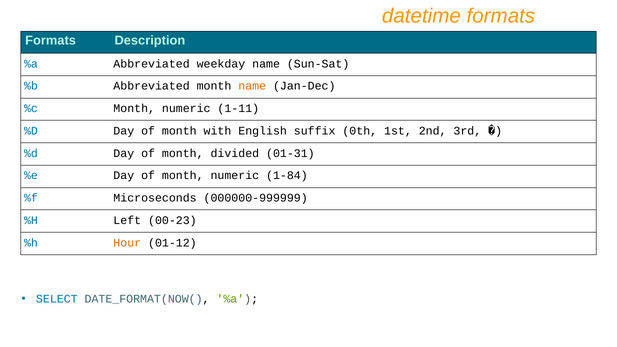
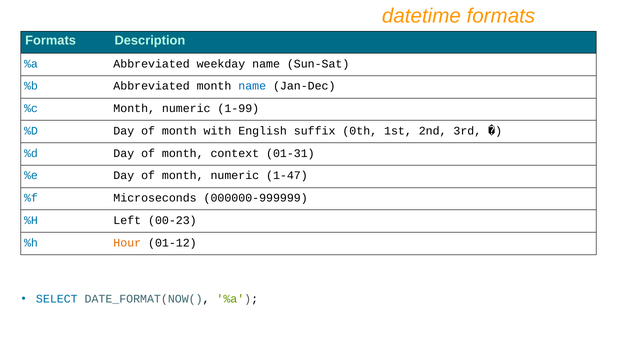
name at (252, 86) colour: orange -> blue
1-11: 1-11 -> 1-99
divided: divided -> context
1-84: 1-84 -> 1-47
